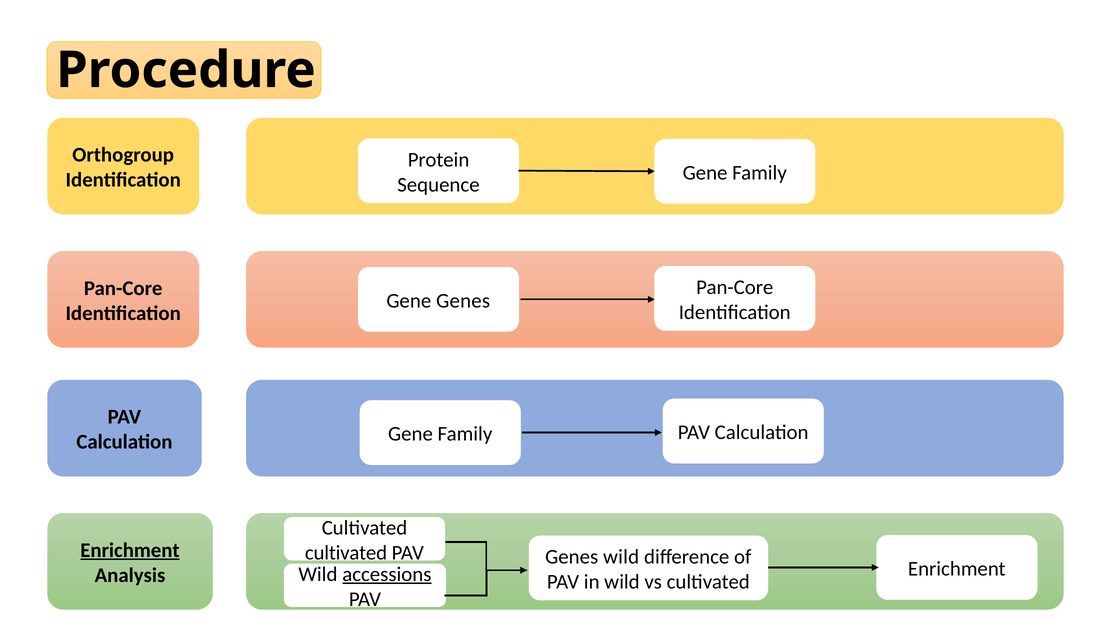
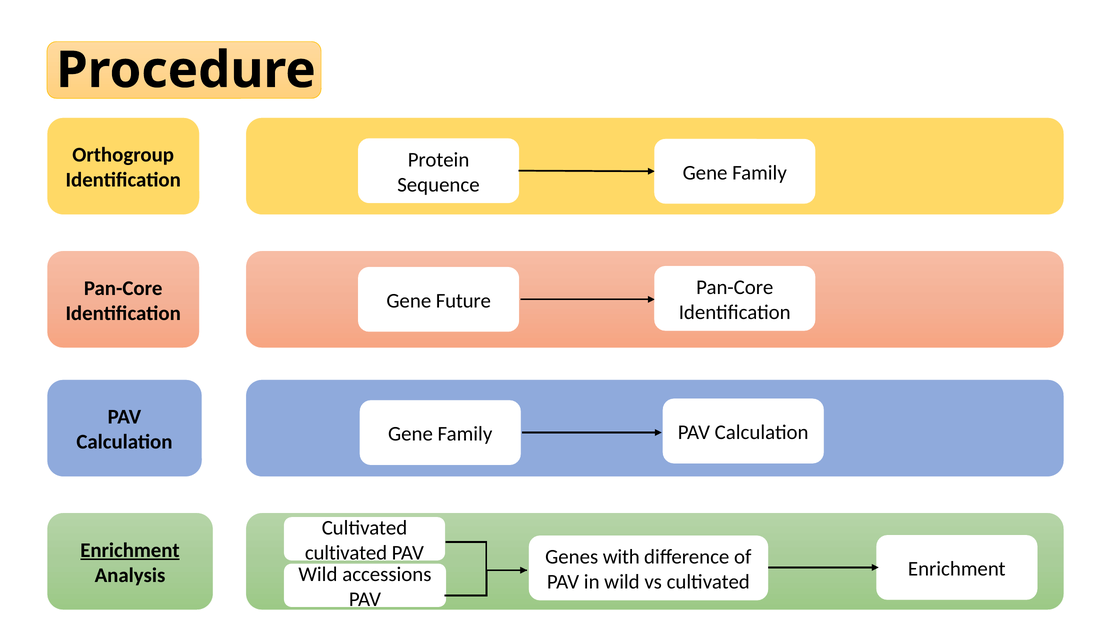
Gene Genes: Genes -> Future
Genes wild: wild -> with
accessions underline: present -> none
